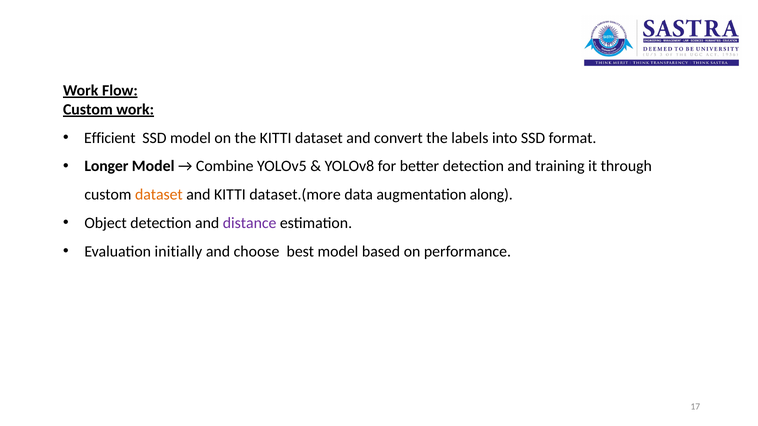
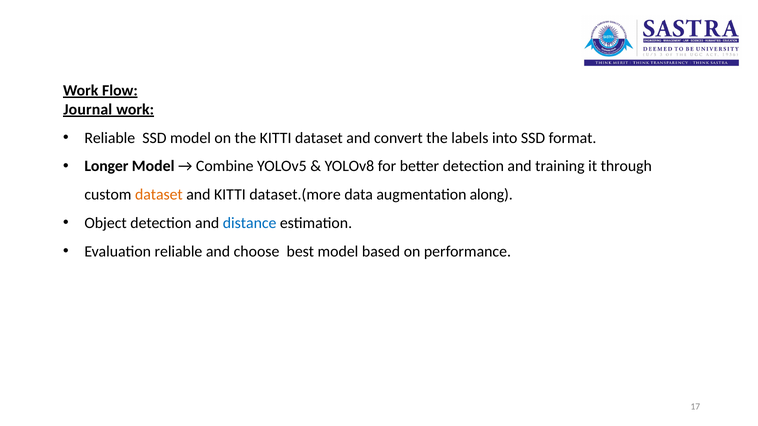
Custom at (88, 110): Custom -> Journal
Efficient at (110, 138): Efficient -> Reliable
distance colour: purple -> blue
Evaluation initially: initially -> reliable
